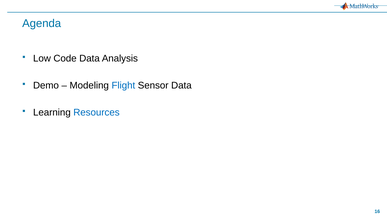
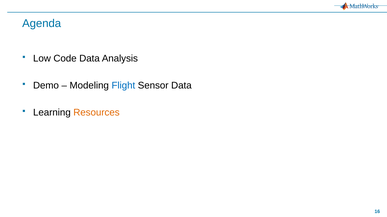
Resources colour: blue -> orange
